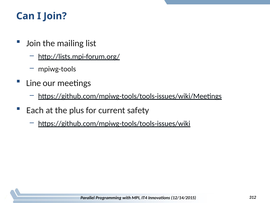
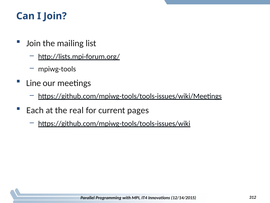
plus: plus -> real
safety: safety -> pages
